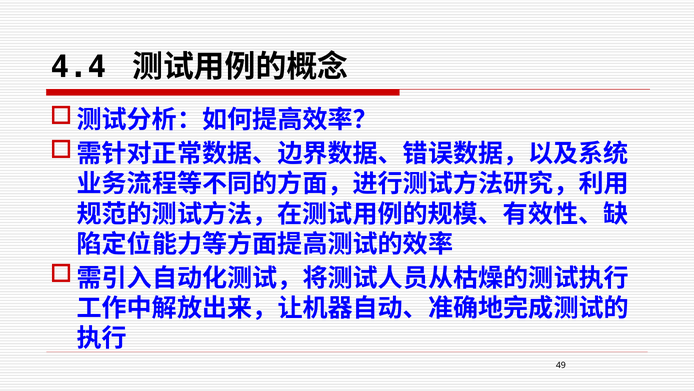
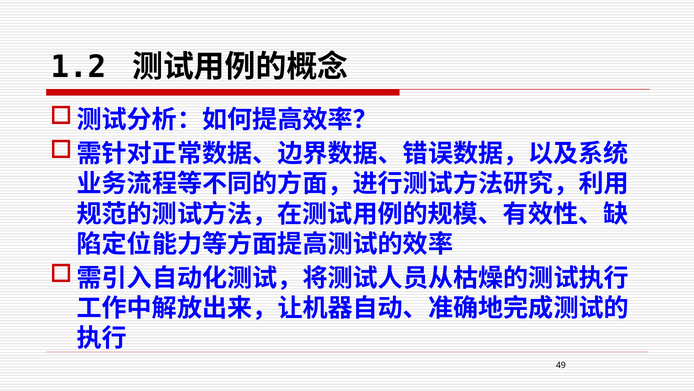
4.4: 4.4 -> 1.2
